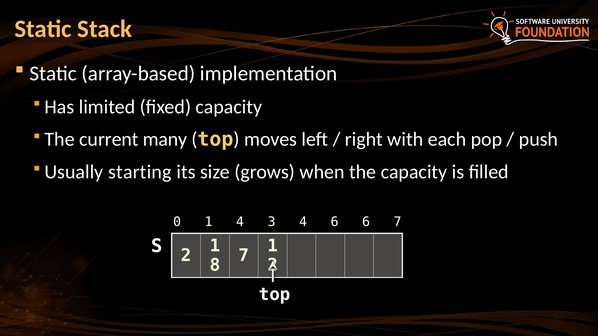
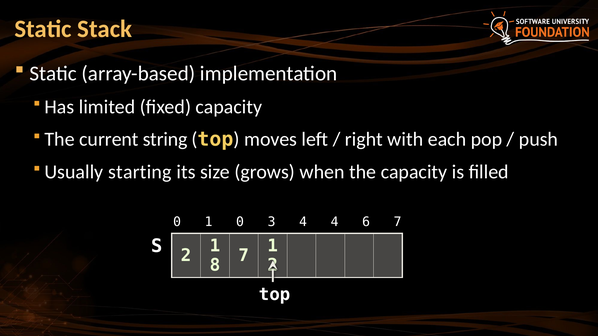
many: many -> string
1 4: 4 -> 0
4 6: 6 -> 4
